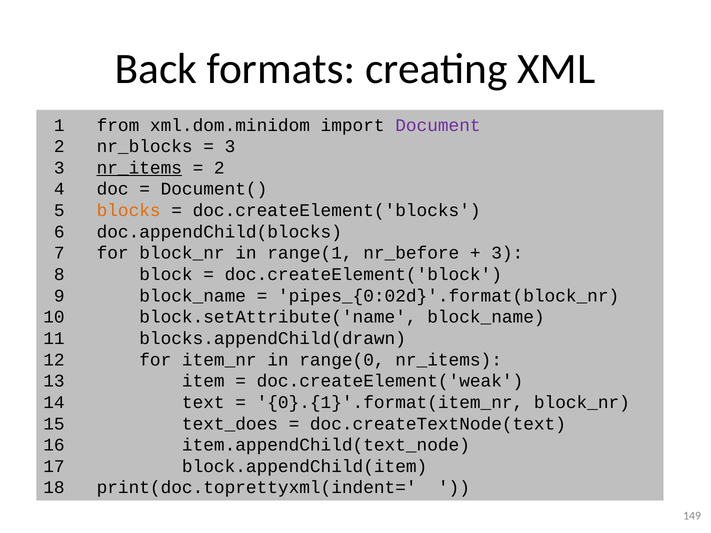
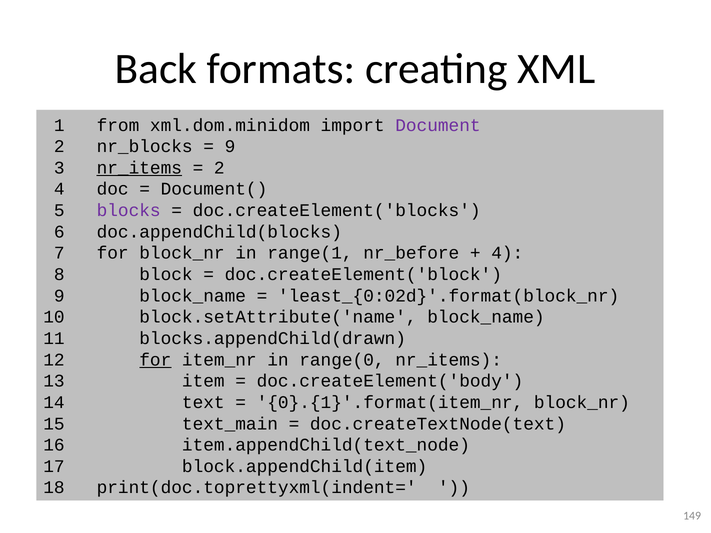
3 at (230, 147): 3 -> 9
blocks colour: orange -> purple
3 at (507, 253): 3 -> 4
pipes_{0:02d}'.format(block_nr: pipes_{0:02d}'.format(block_nr -> least_{0:02d}'.format(block_nr
for at (155, 360) underline: none -> present
doc.createElement('weak: doc.createElement('weak -> doc.createElement('body
text_does: text_does -> text_main
